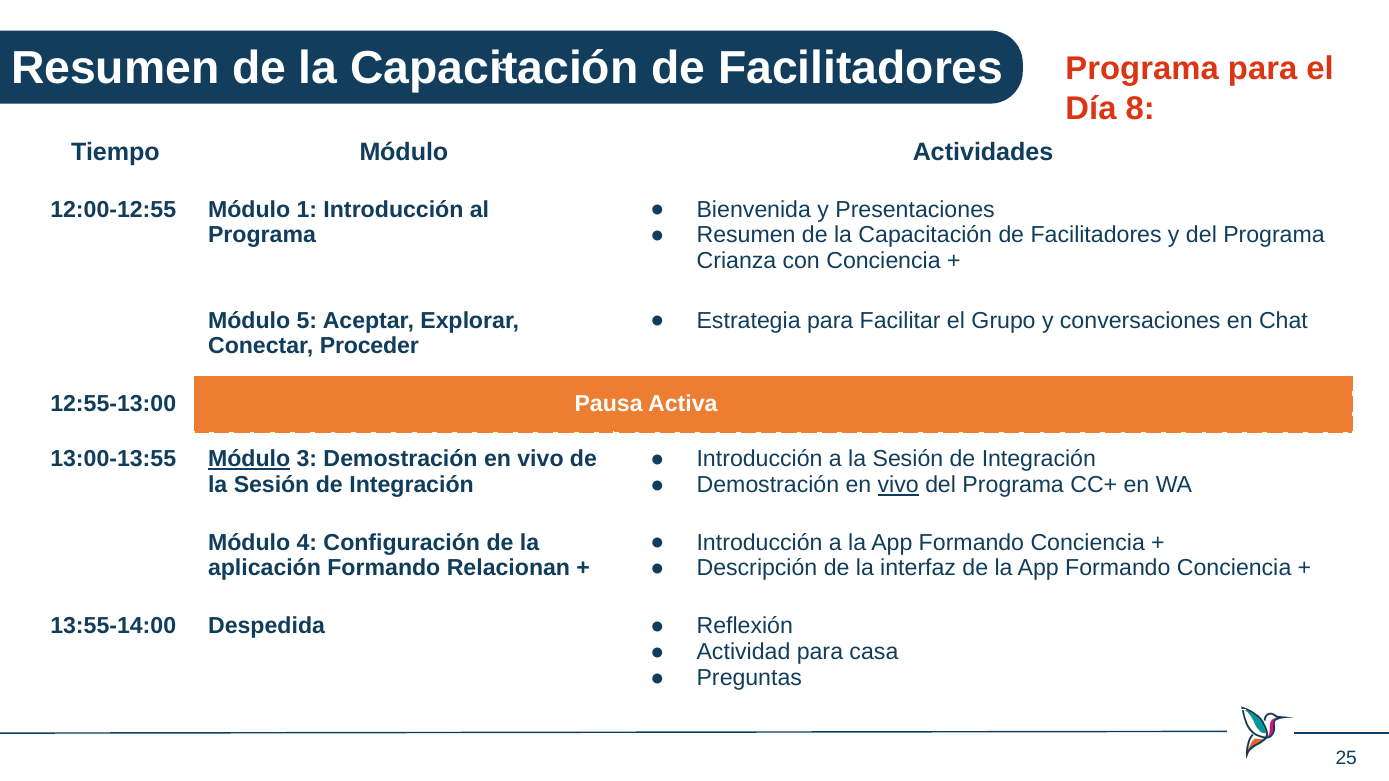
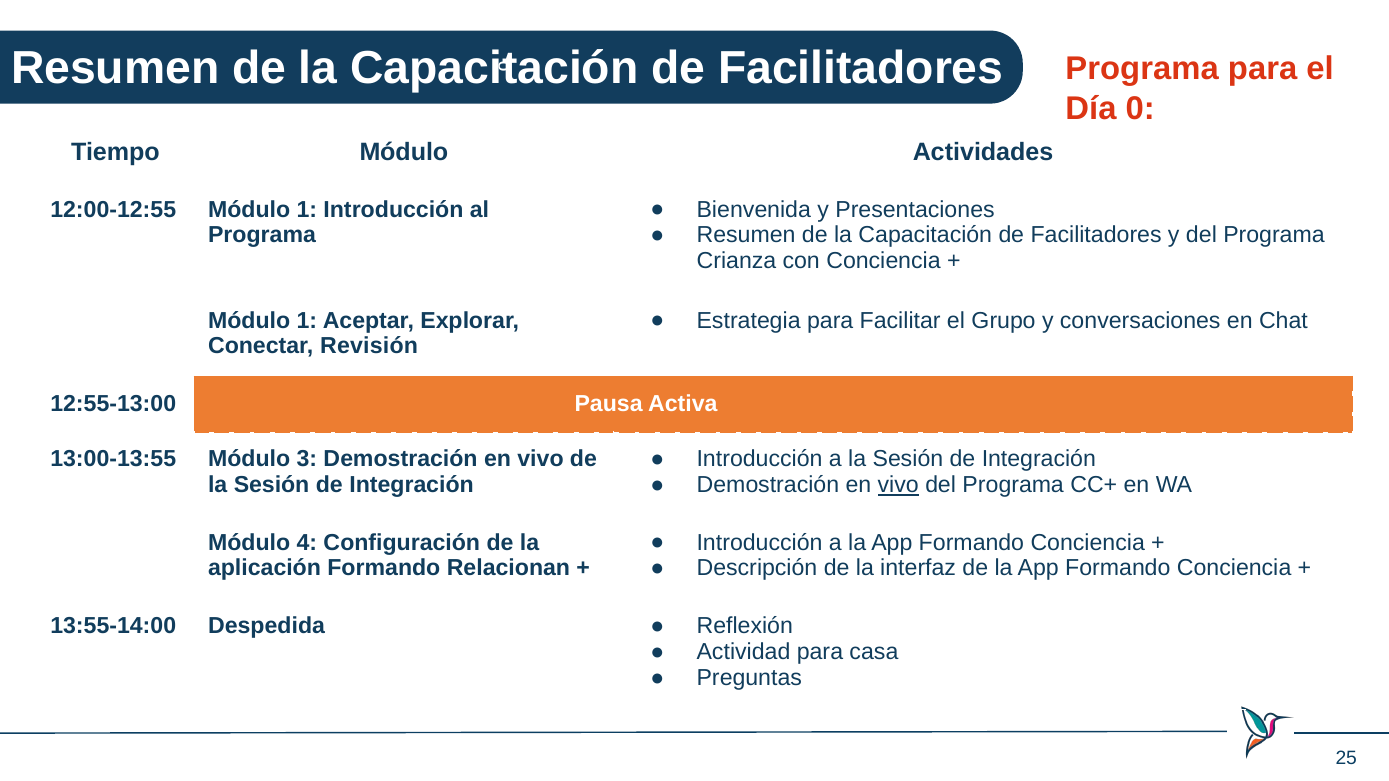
8: 8 -> 0
5 at (307, 321): 5 -> 1
Proceder: Proceder -> Revisión
Módulo at (249, 459) underline: present -> none
